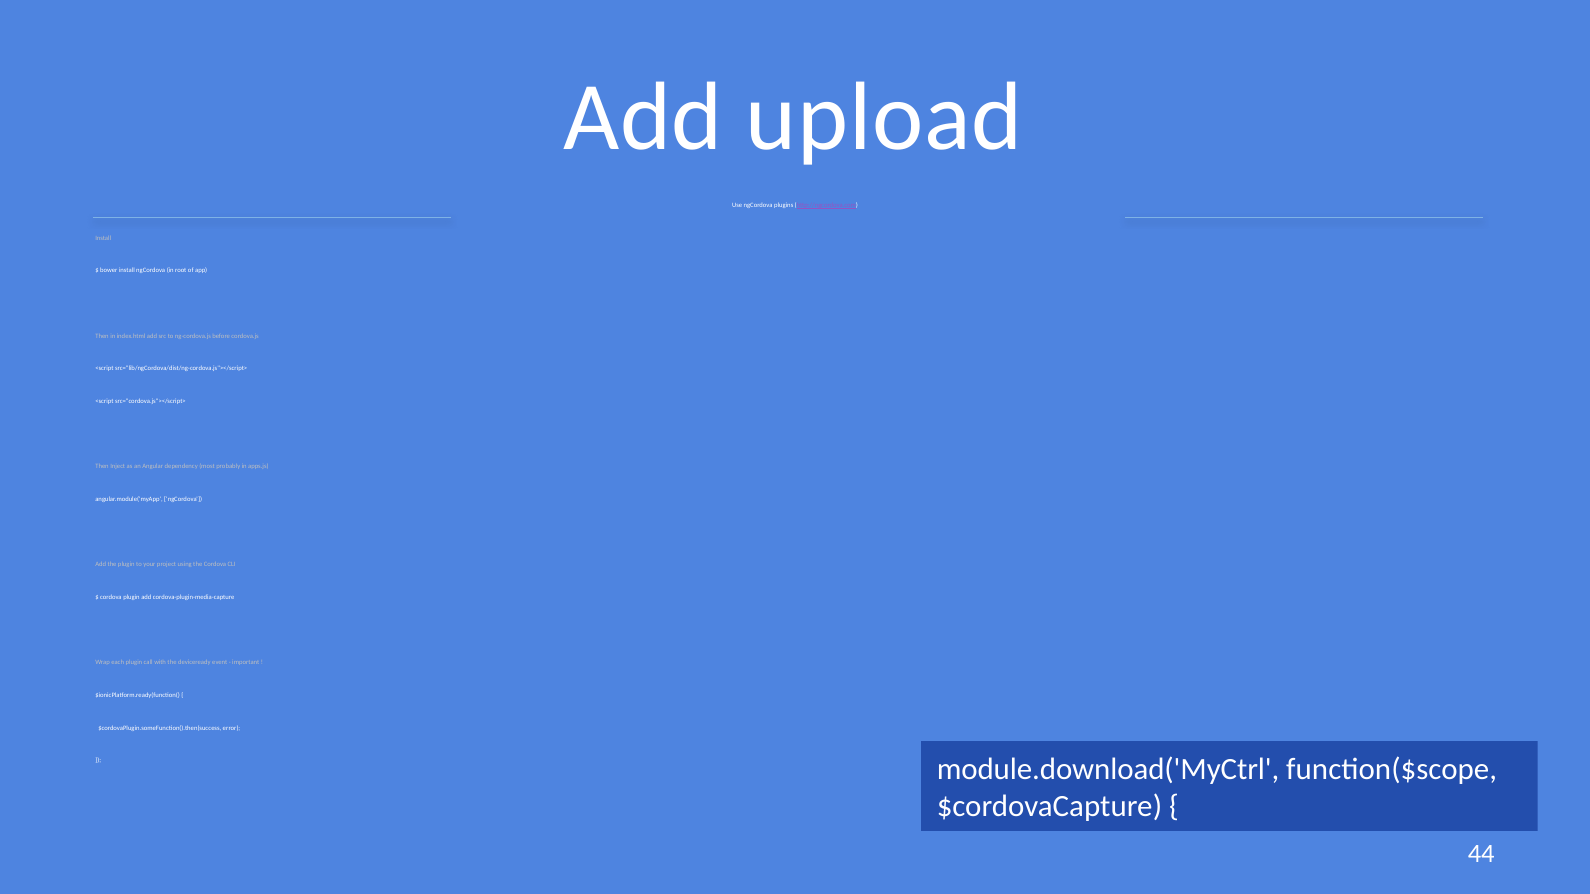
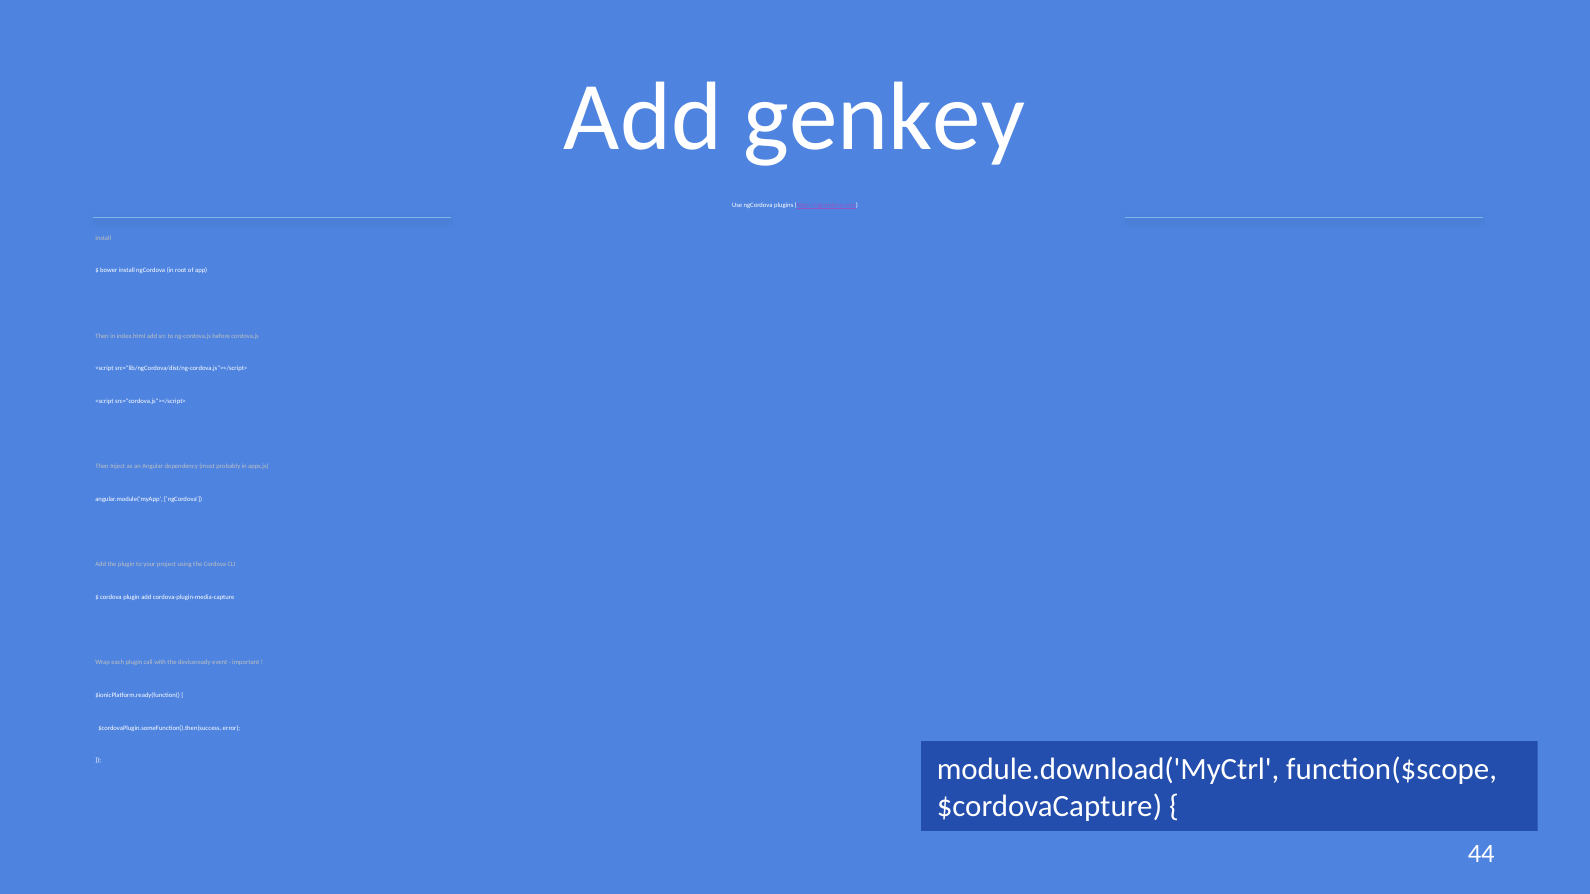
upload: upload -> genkey
